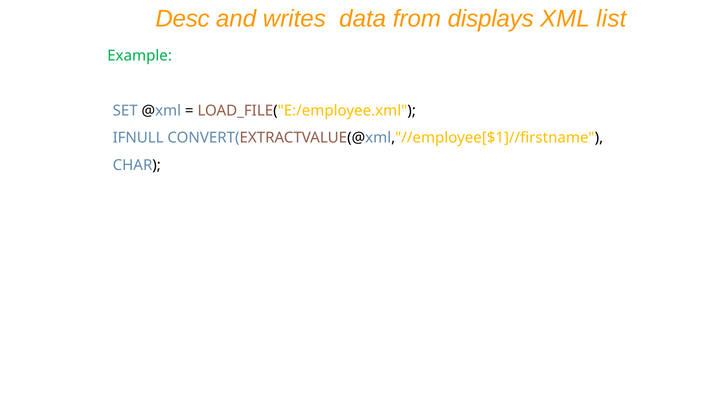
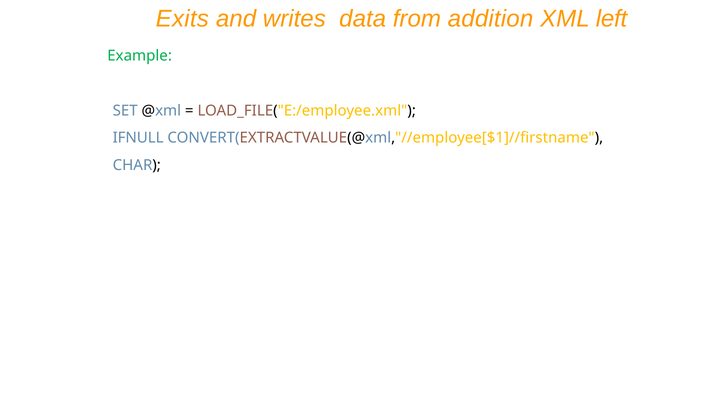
Desc: Desc -> Exits
displays: displays -> addition
list: list -> left
